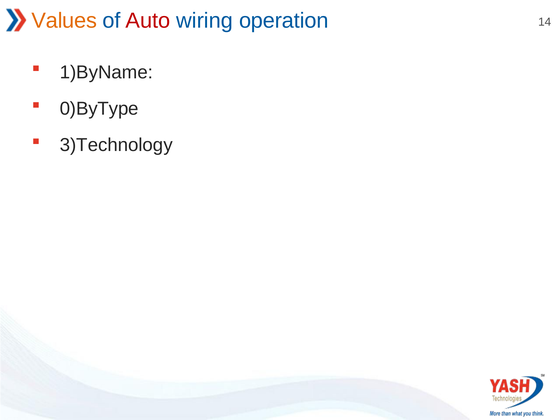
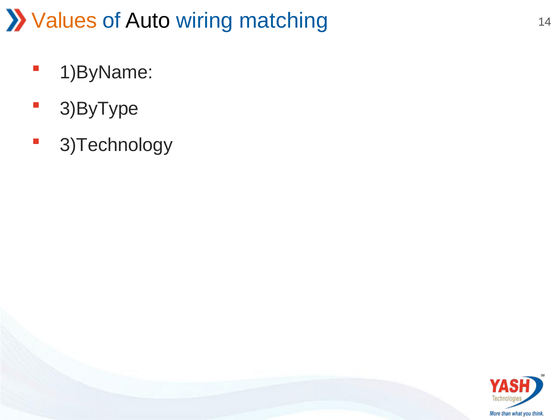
Auto colour: red -> black
operation: operation -> matching
0)ByType: 0)ByType -> 3)ByType
